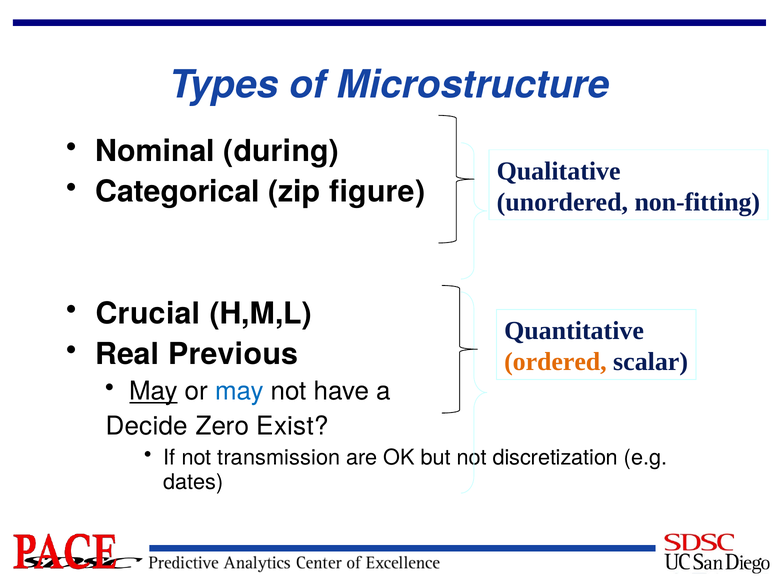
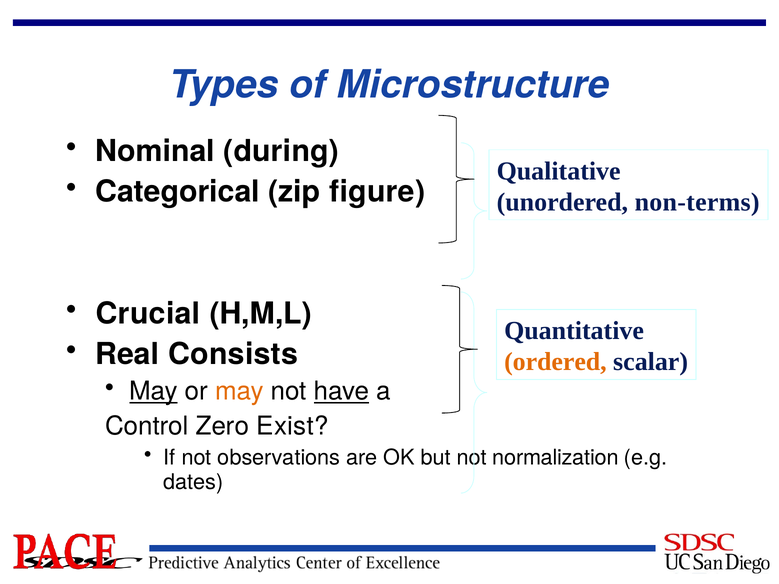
non-fitting: non-fitting -> non-terms
Previous: Previous -> Consists
may at (239, 392) colour: blue -> orange
have underline: none -> present
Decide: Decide -> Control
transmission: transmission -> observations
discretization: discretization -> normalization
